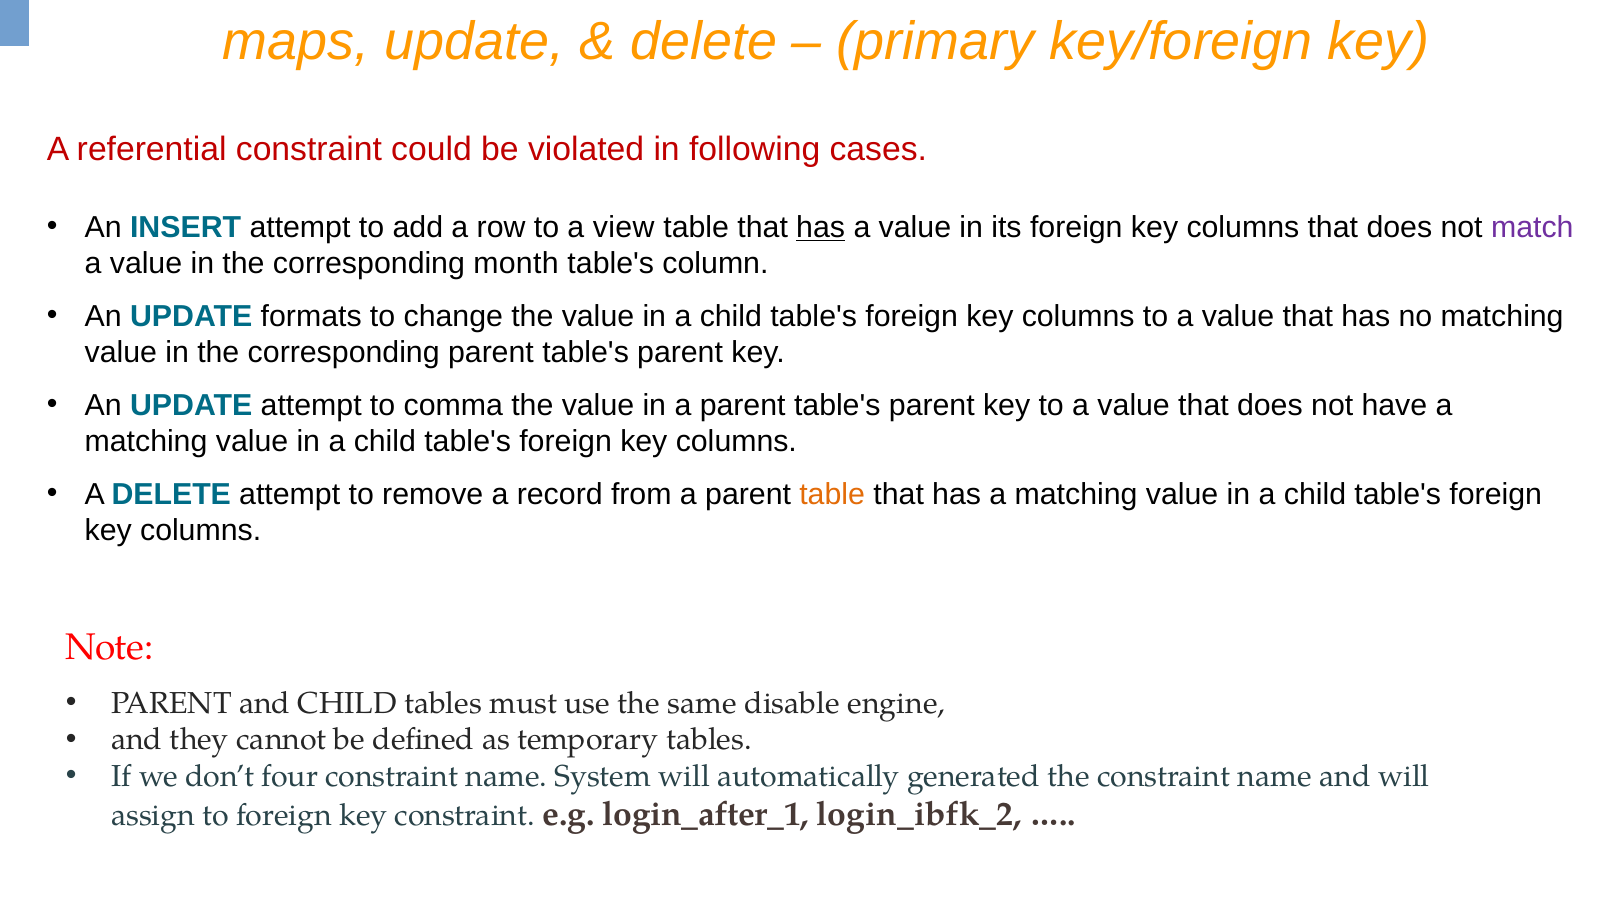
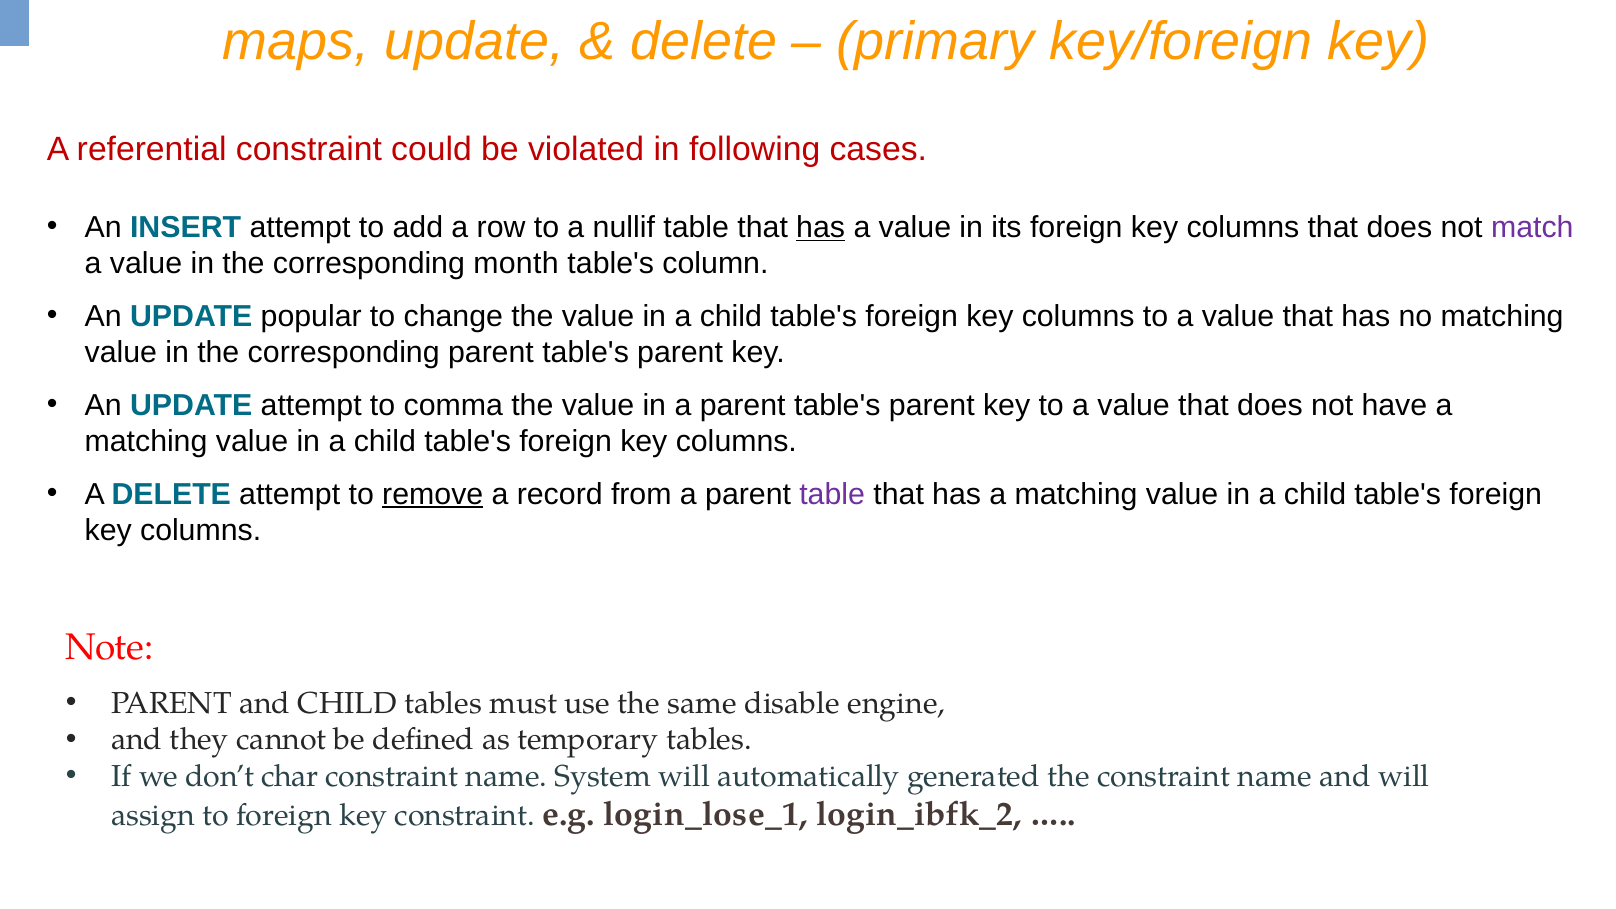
view: view -> nullif
formats: formats -> popular
remove underline: none -> present
table at (832, 494) colour: orange -> purple
four: four -> char
login_after_1: login_after_1 -> login_lose_1
